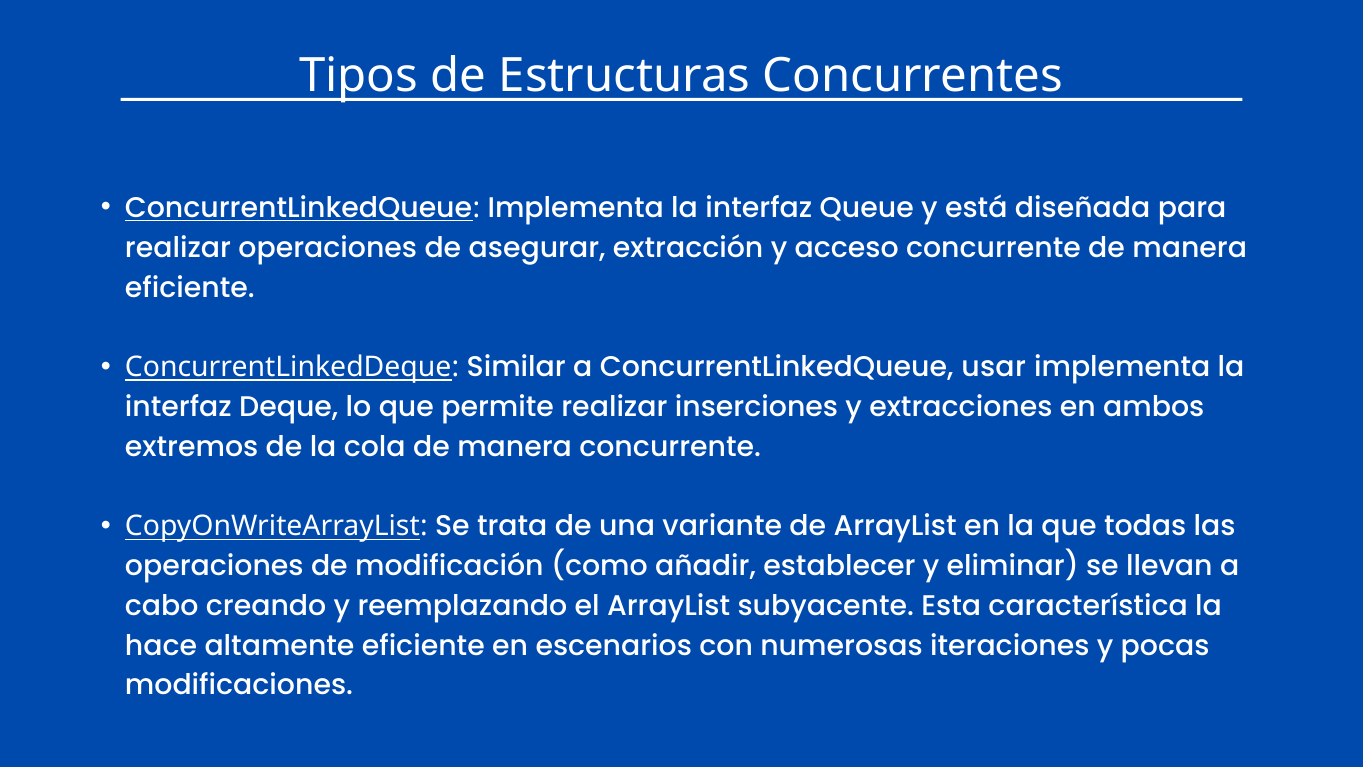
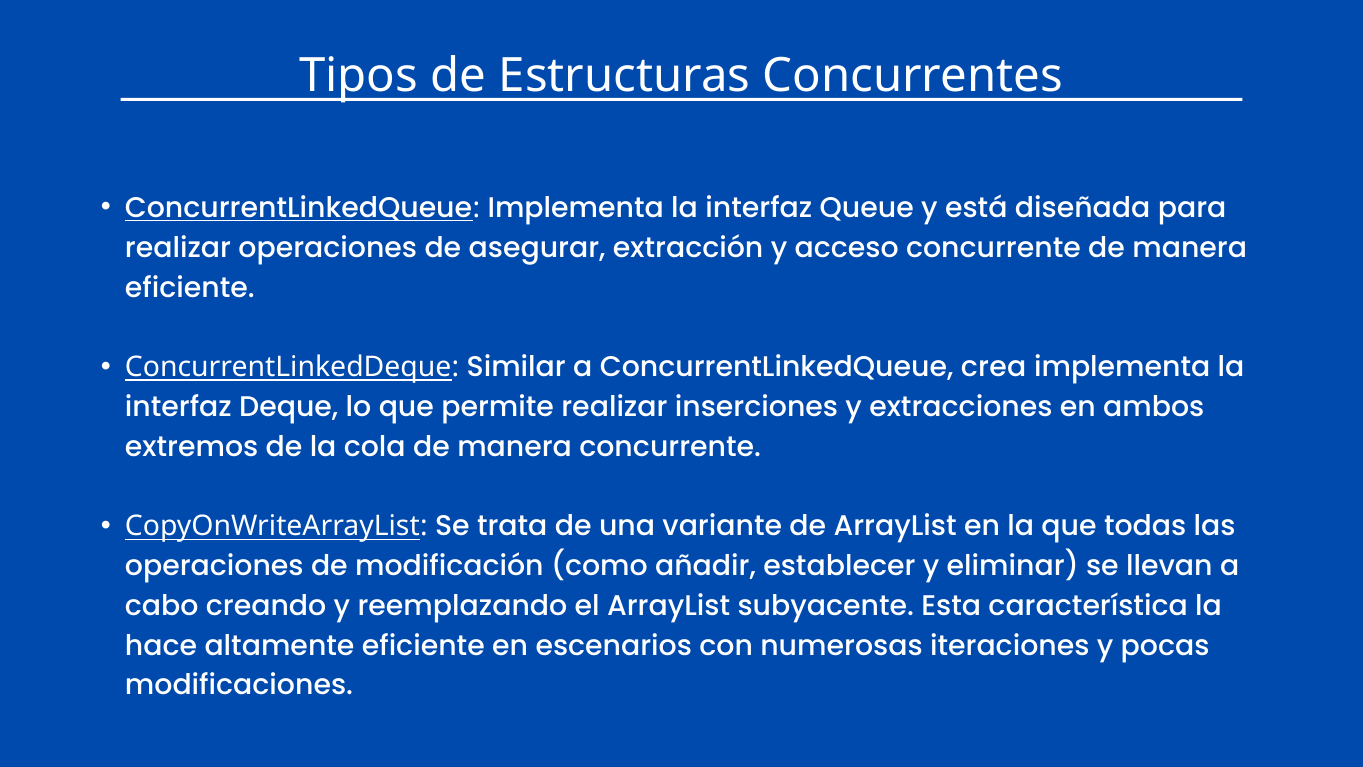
usar: usar -> crea
